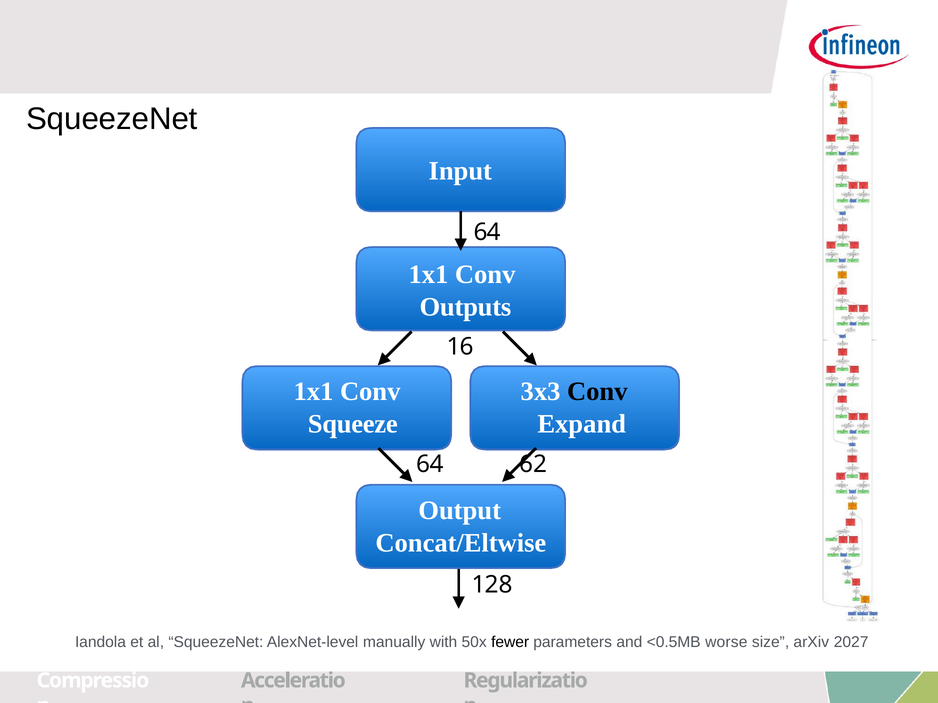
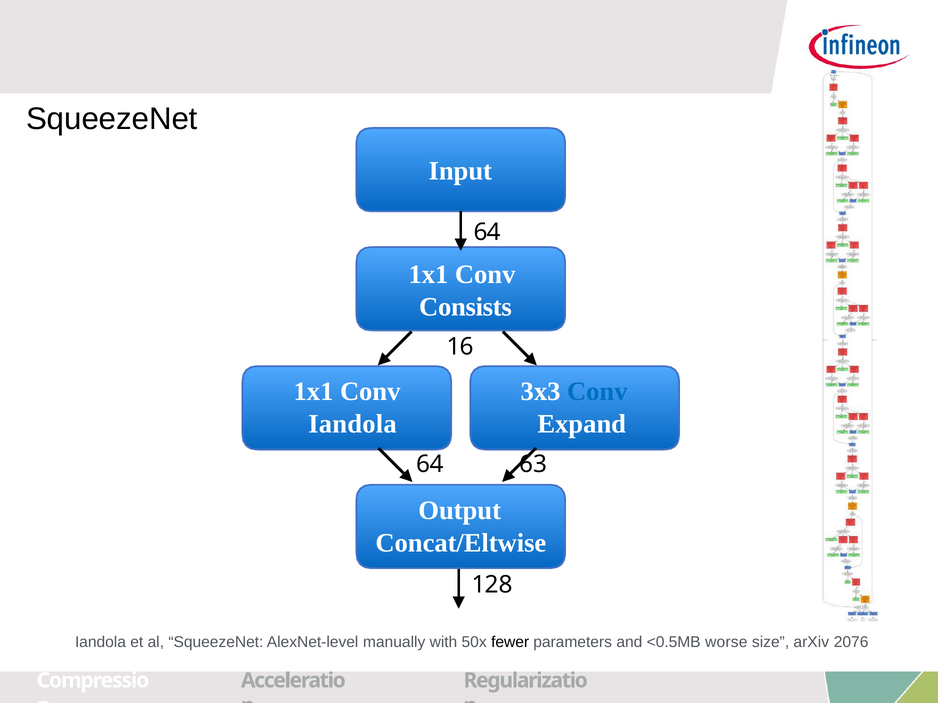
Outputs: Outputs -> Consists
Conv at (597, 392) colour: black -> blue
Squeeze at (353, 424): Squeeze -> Iandola
62: 62 -> 63
2027: 2027 -> 2076
